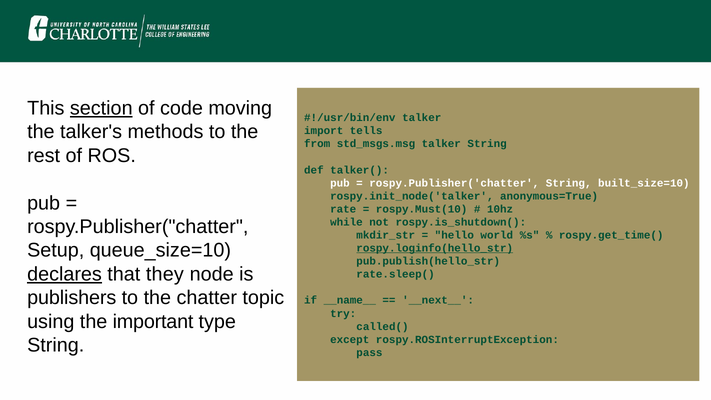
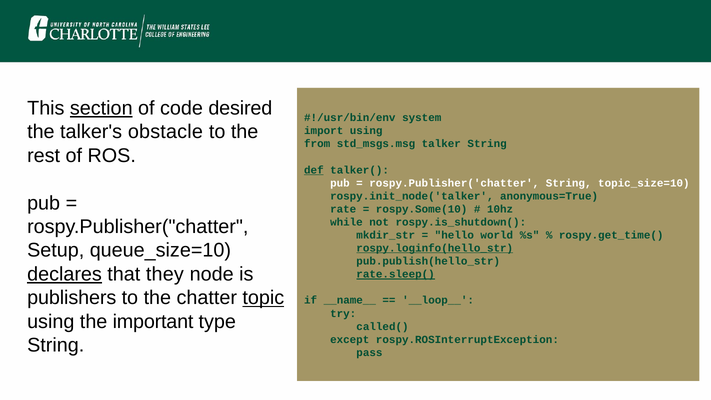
moving: moving -> desired
talker at (422, 118): talker -> system
methods: methods -> obstacle
import tells: tells -> using
def underline: none -> present
built_size=10: built_size=10 -> topic_size=10
rospy.Must(10: rospy.Must(10 -> rospy.Some(10
rate.sleep( underline: none -> present
topic underline: none -> present
__next__: __next__ -> __loop__
